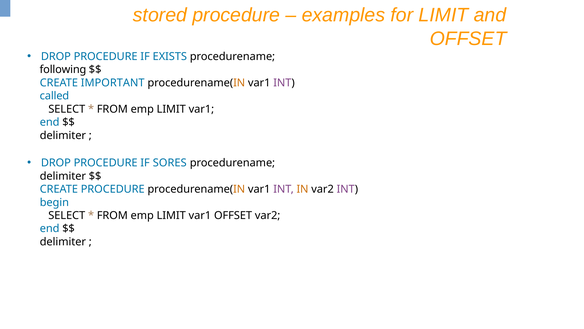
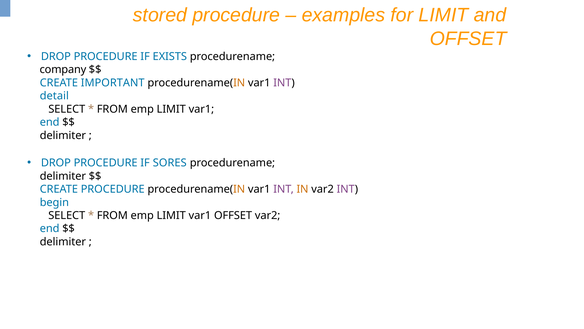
following: following -> company
called: called -> detail
